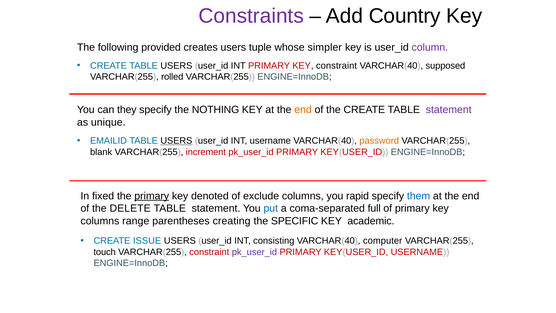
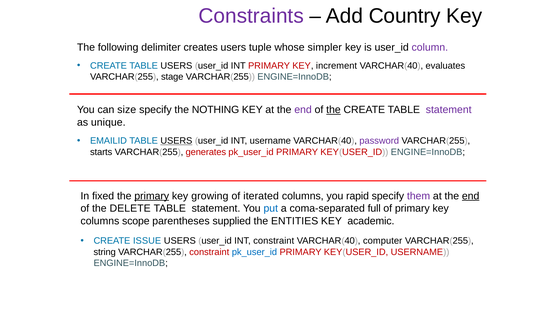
provided: provided -> delimiter
KEY constraint: constraint -> increment
supposed: supposed -> evaluates
rolled: rolled -> stage
they: they -> size
end at (303, 110) colour: orange -> purple
the at (333, 110) underline: none -> present
password colour: orange -> purple
blank: blank -> starts
increment: increment -> generates
denoted: denoted -> growing
exclude: exclude -> iterated
them colour: blue -> purple
end at (471, 196) underline: none -> present
range: range -> scope
creating: creating -> supplied
SPECIFIC: SPECIFIC -> ENTITIES
INT consisting: consisting -> constraint
touch: touch -> string
pk_user_id at (254, 252) colour: purple -> blue
